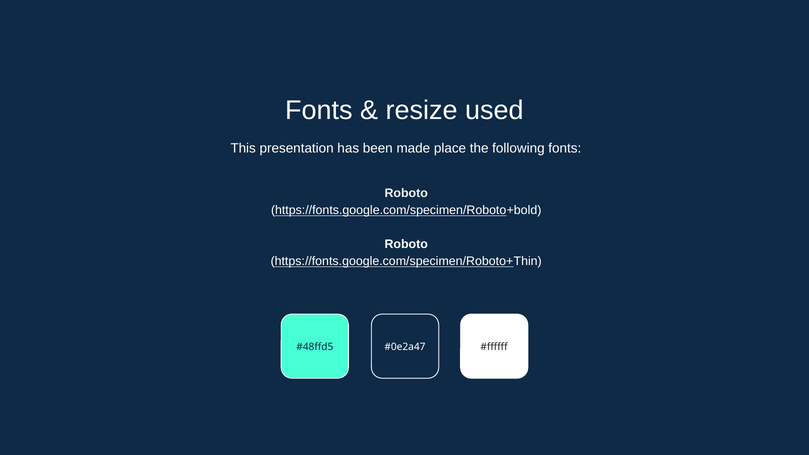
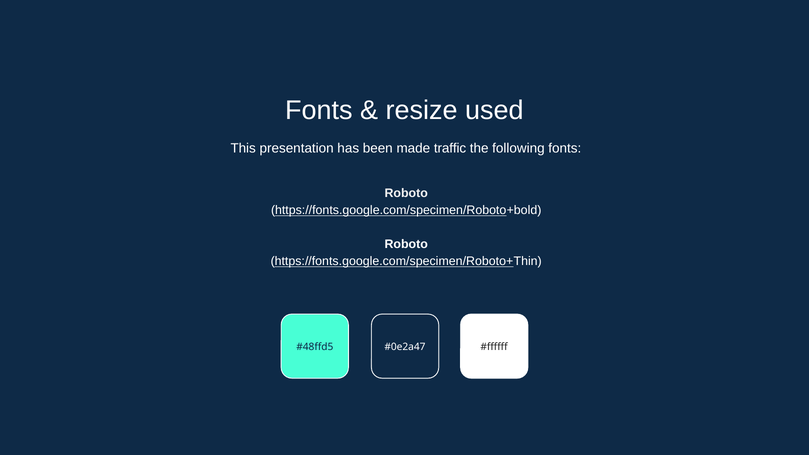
place: place -> traffic
